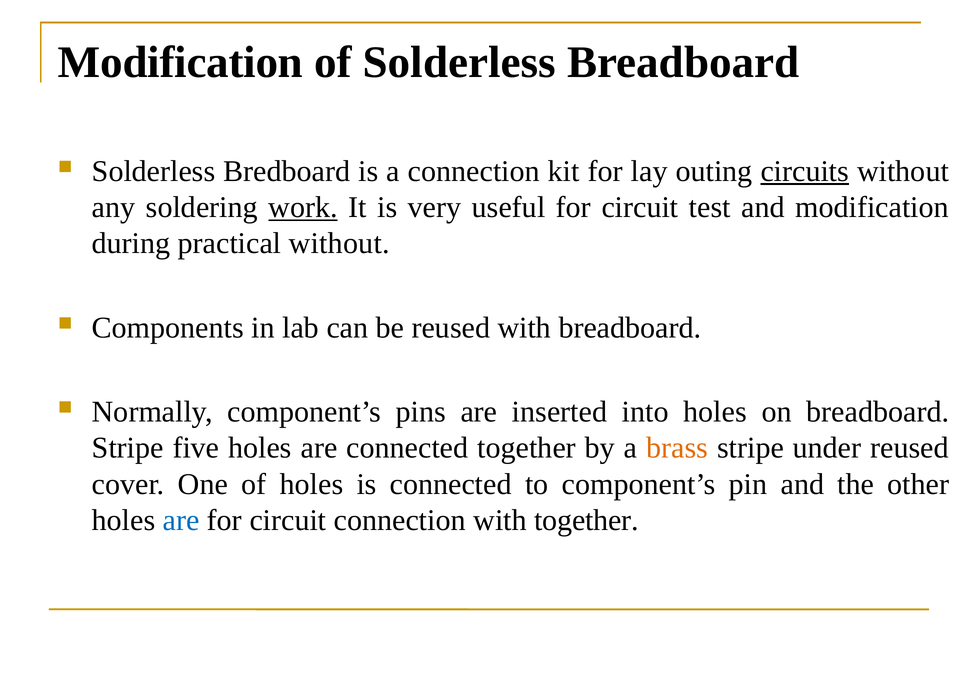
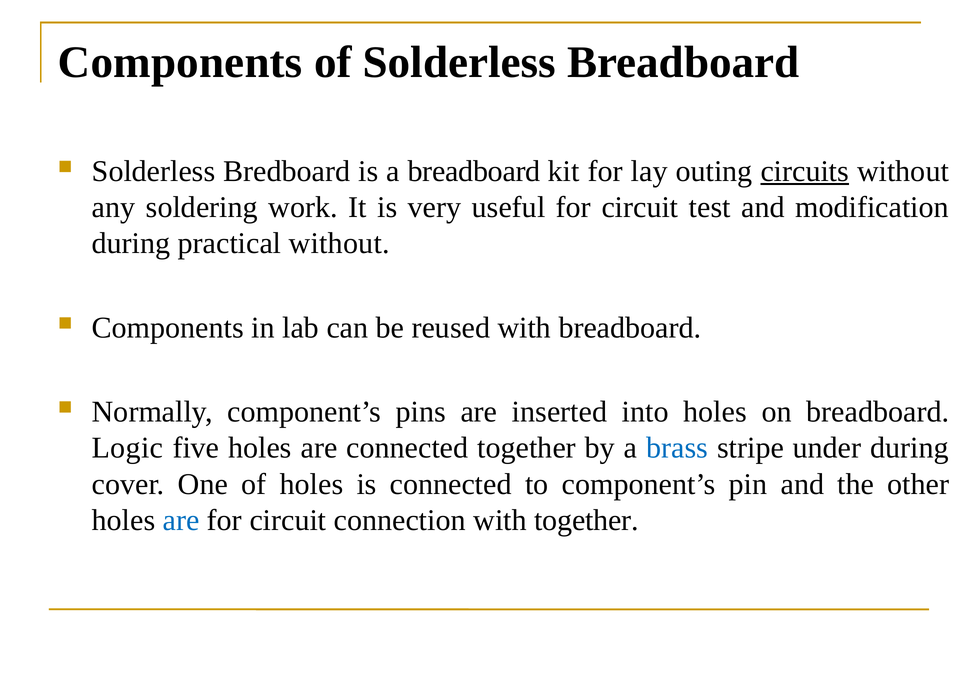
Modification at (180, 62): Modification -> Components
a connection: connection -> breadboard
work underline: present -> none
Stripe at (128, 448): Stripe -> Logic
brass colour: orange -> blue
under reused: reused -> during
